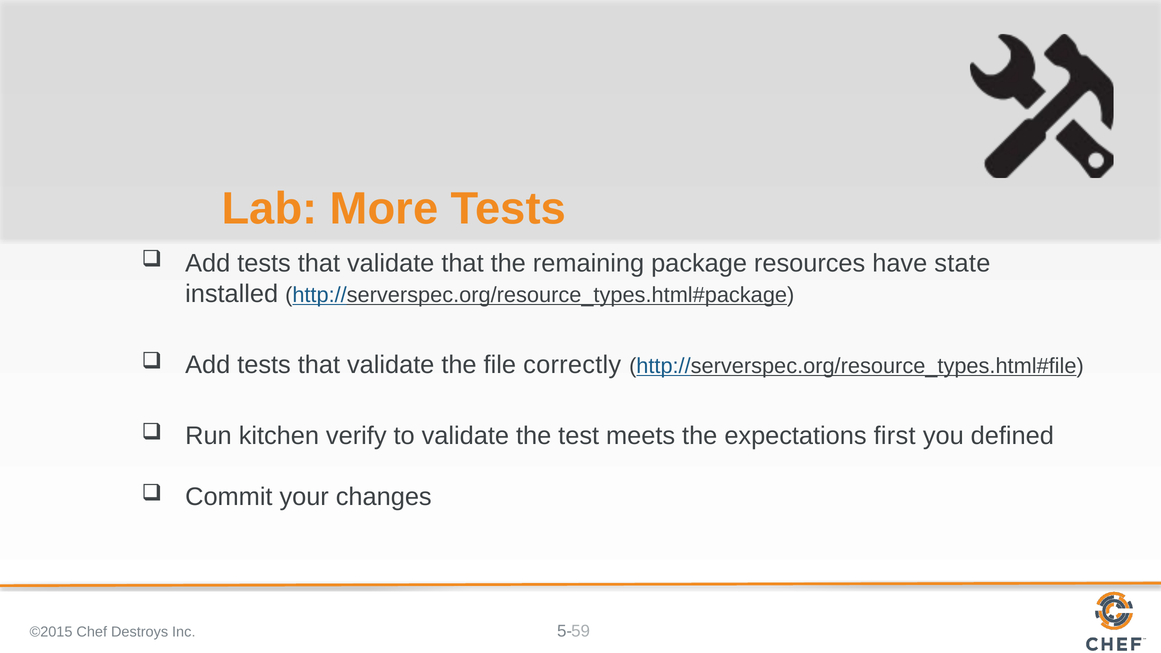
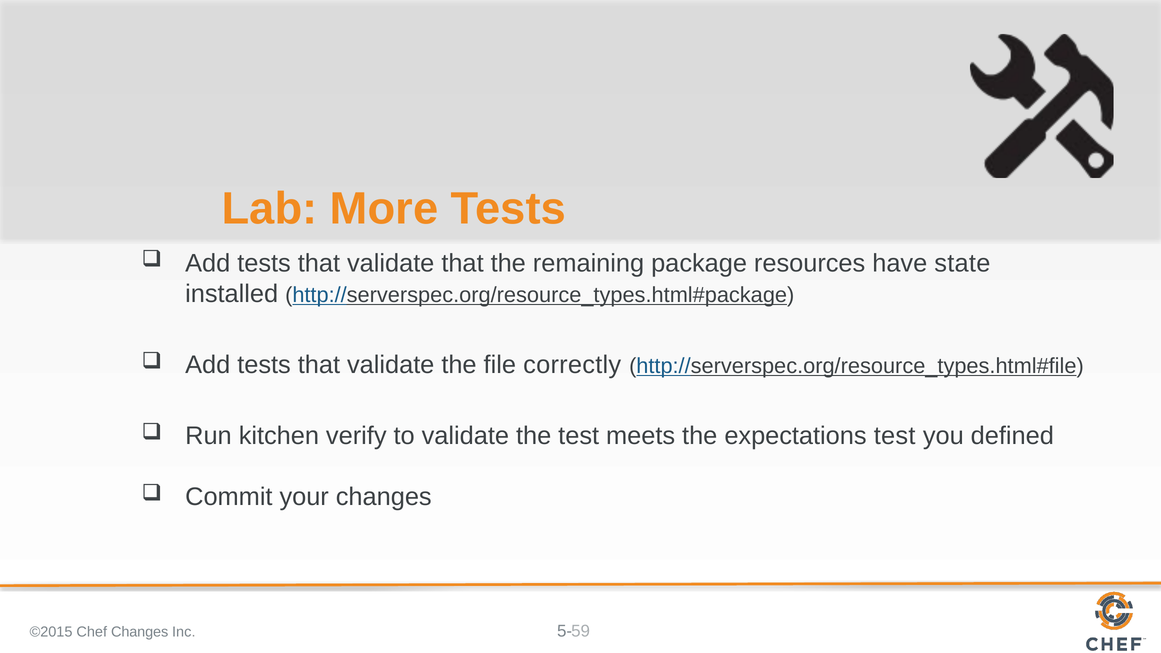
expectations first: first -> test
Chef Destroys: Destroys -> Changes
